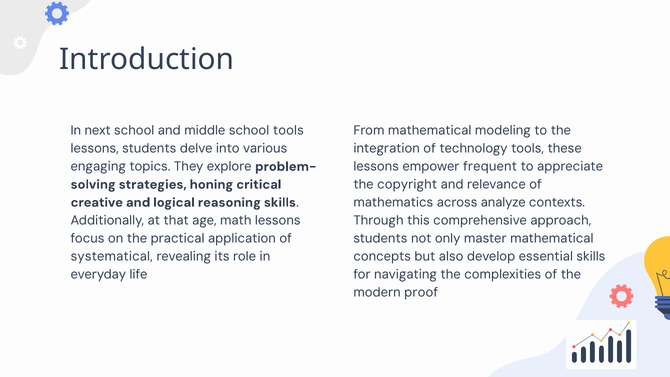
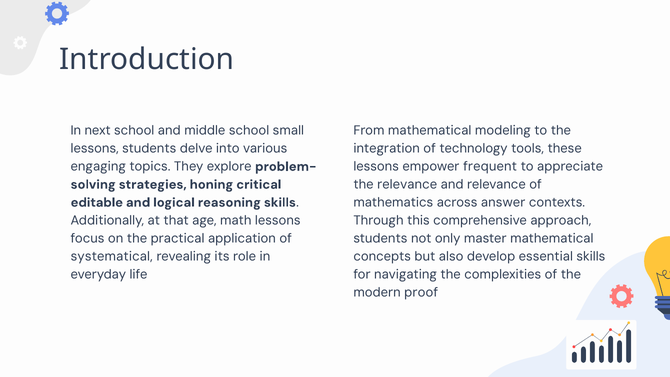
school tools: tools -> small
the copyright: copyright -> relevance
creative: creative -> editable
analyze: analyze -> answer
